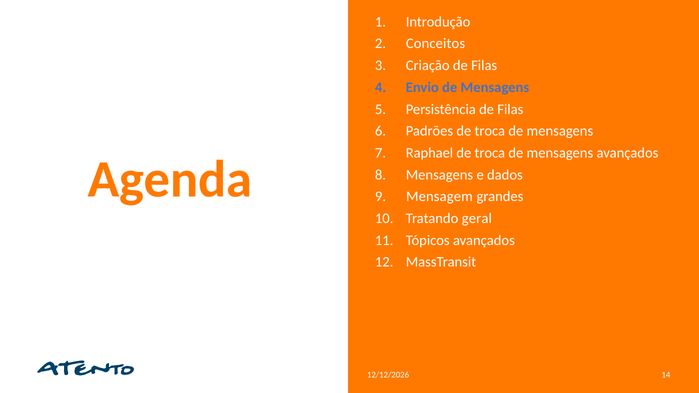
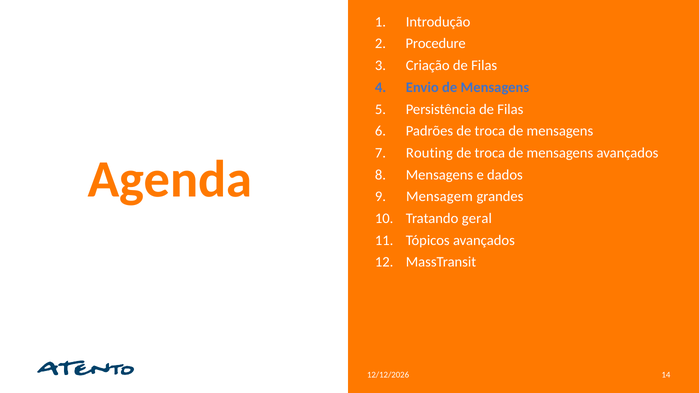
Conceitos: Conceitos -> Procedure
Raphael: Raphael -> Routing
